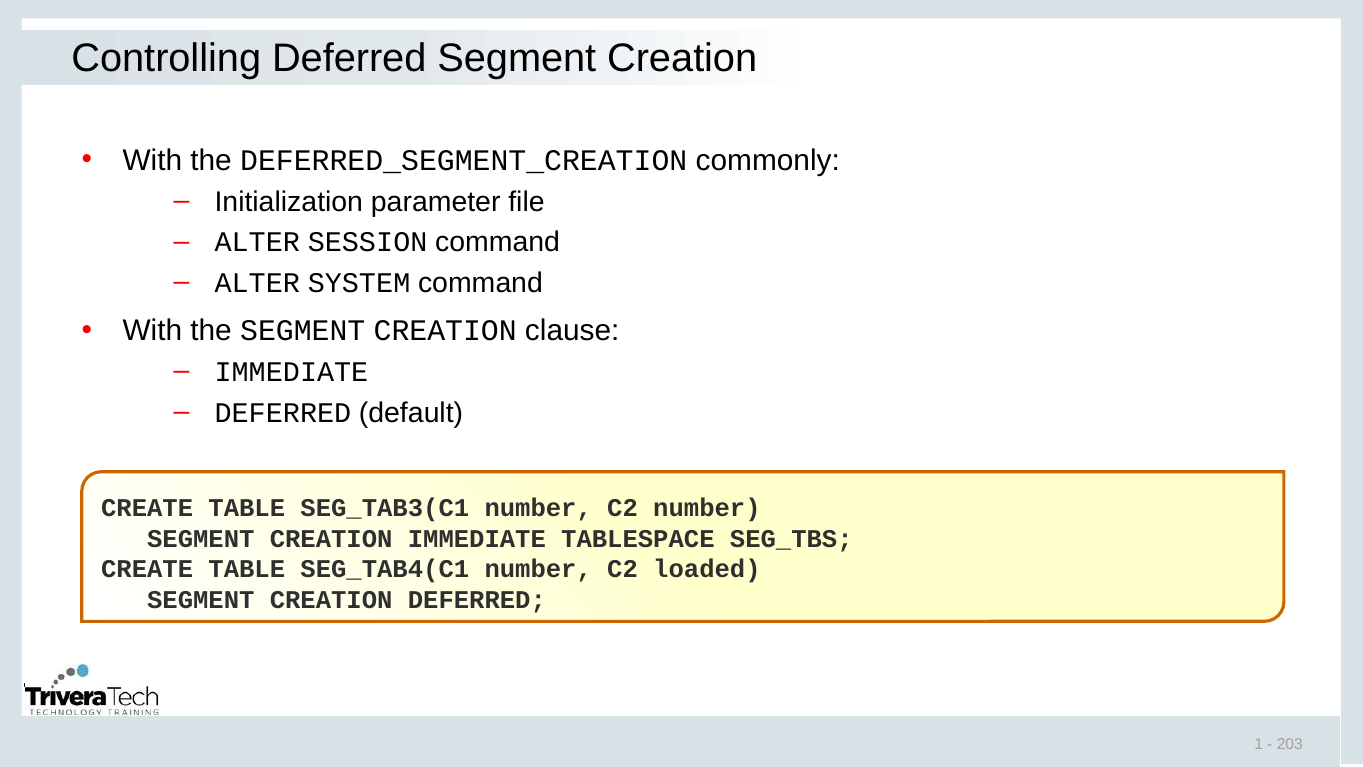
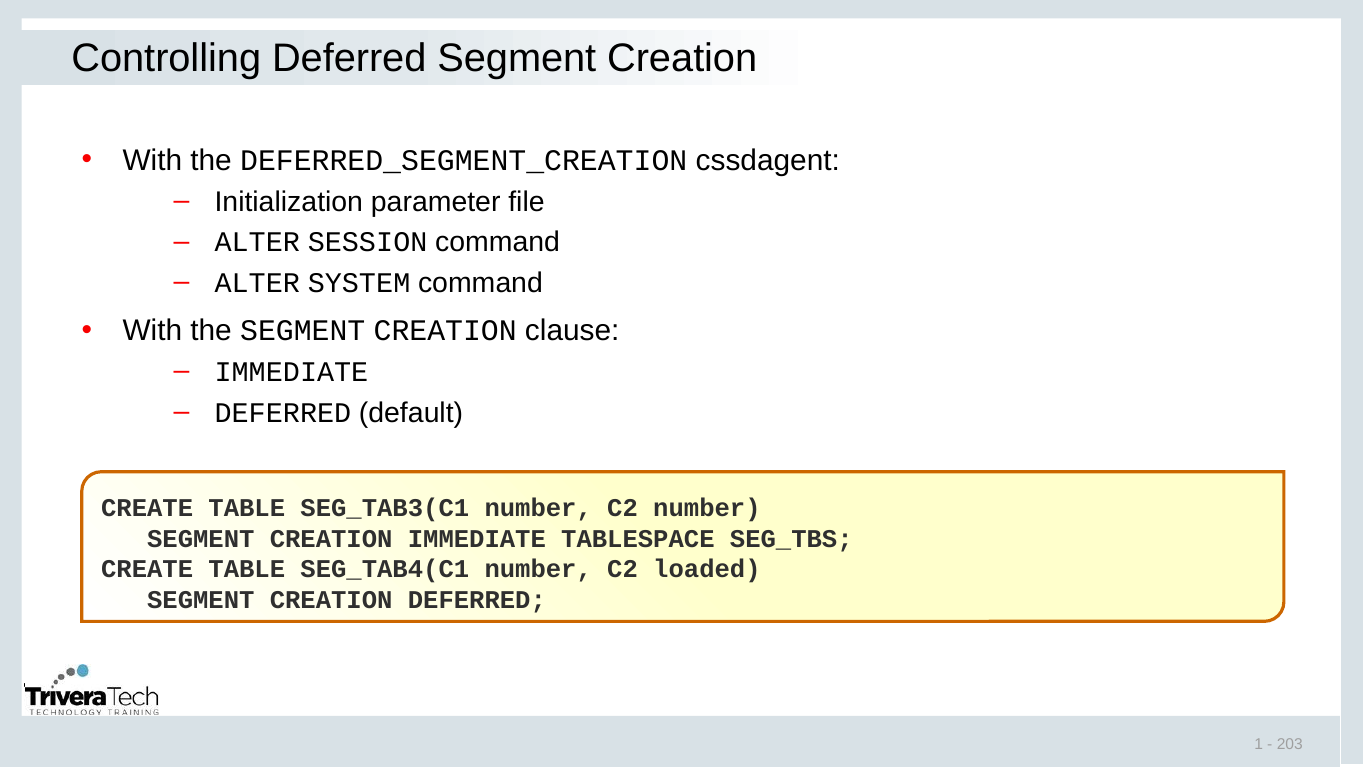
commonly: commonly -> cssdagent
